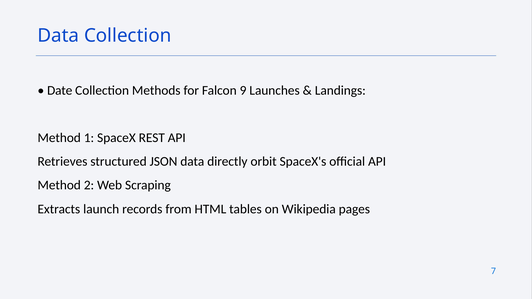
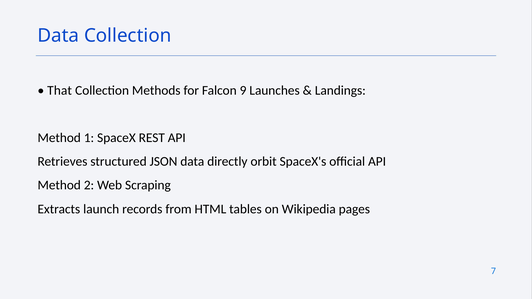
Date: Date -> That
